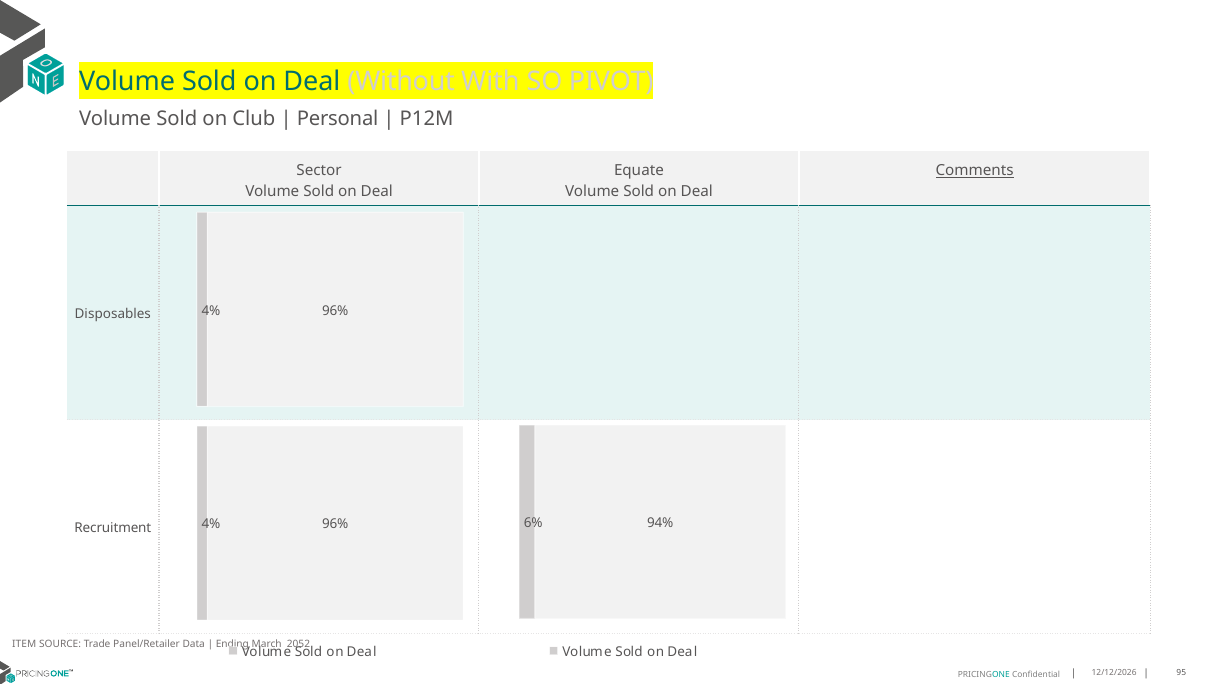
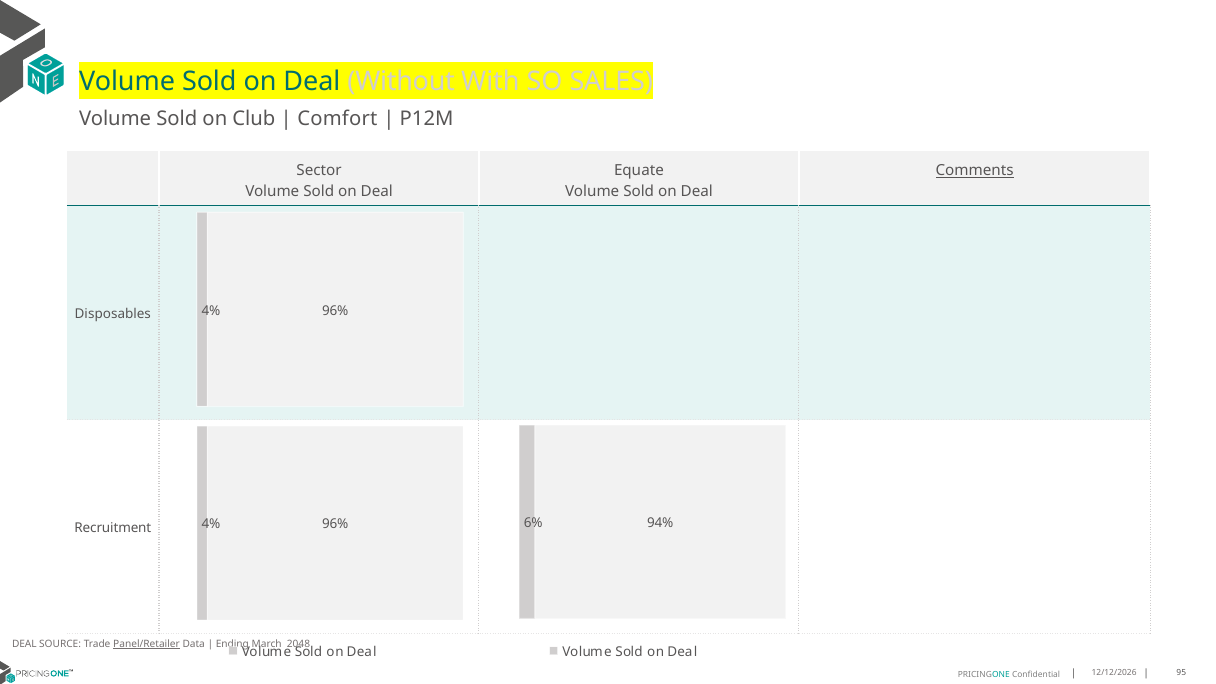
PIVOT: PIVOT -> SALES
Personal: Personal -> Comfort
ITEM at (24, 644): ITEM -> DEAL
Panel/Retailer underline: none -> present
2052: 2052 -> 2048
